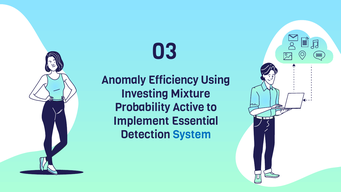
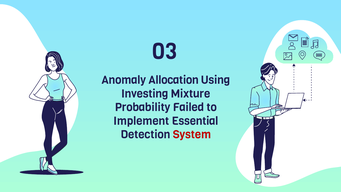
Efficiency: Efficiency -> Allocation
Active: Active -> Failed
System colour: blue -> red
